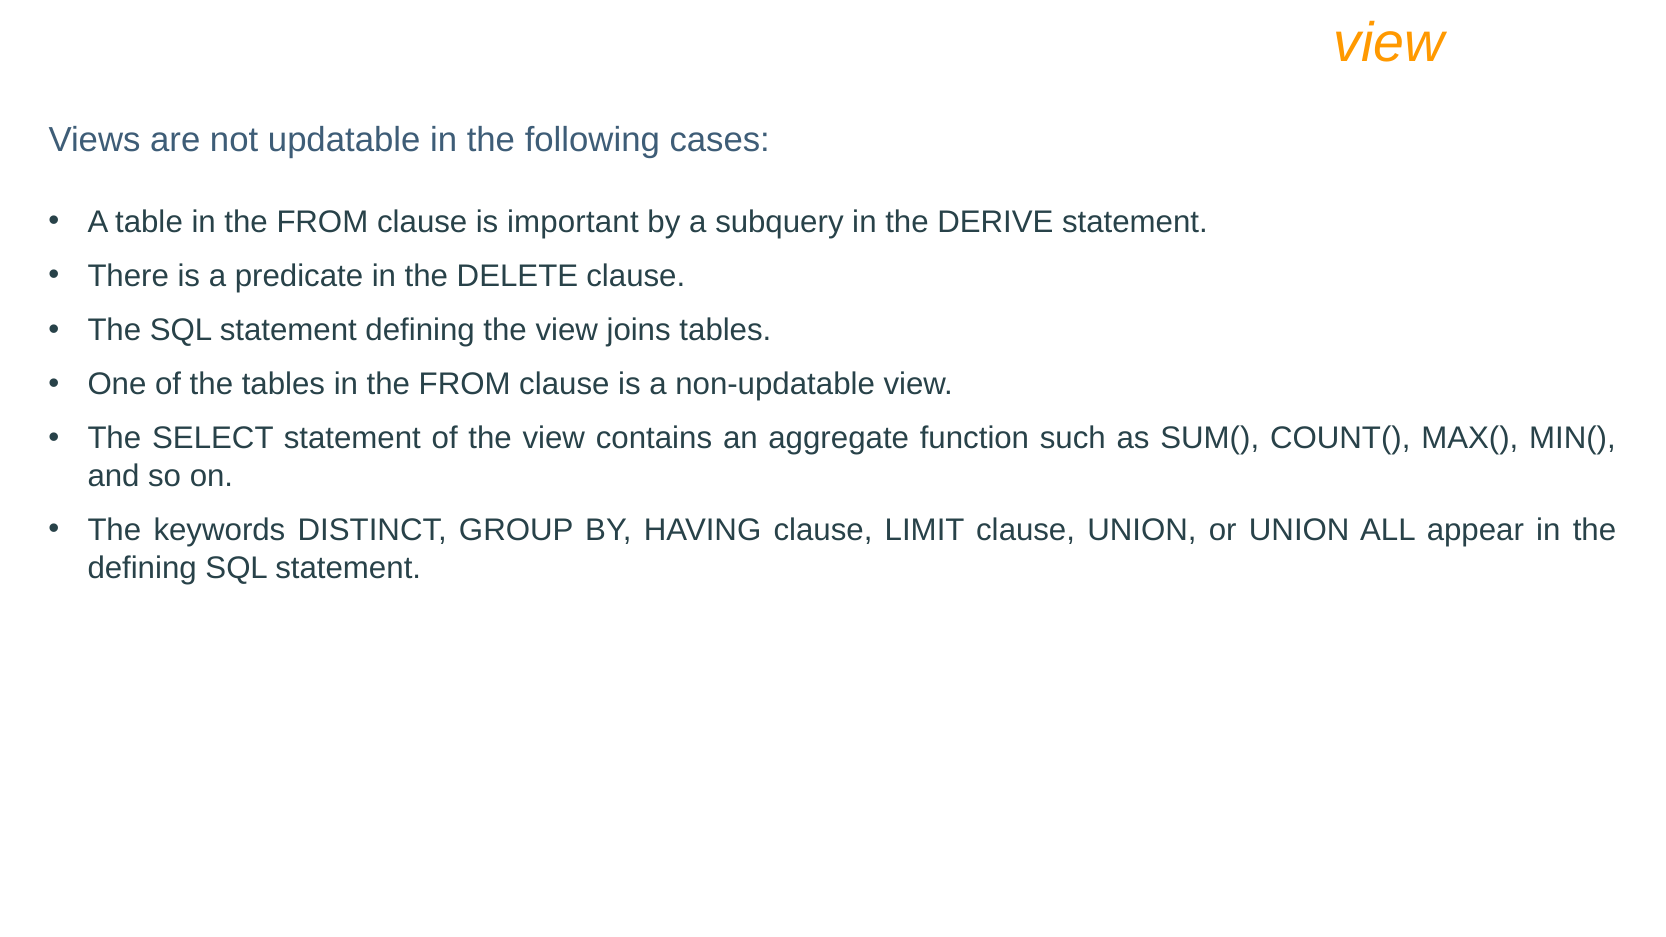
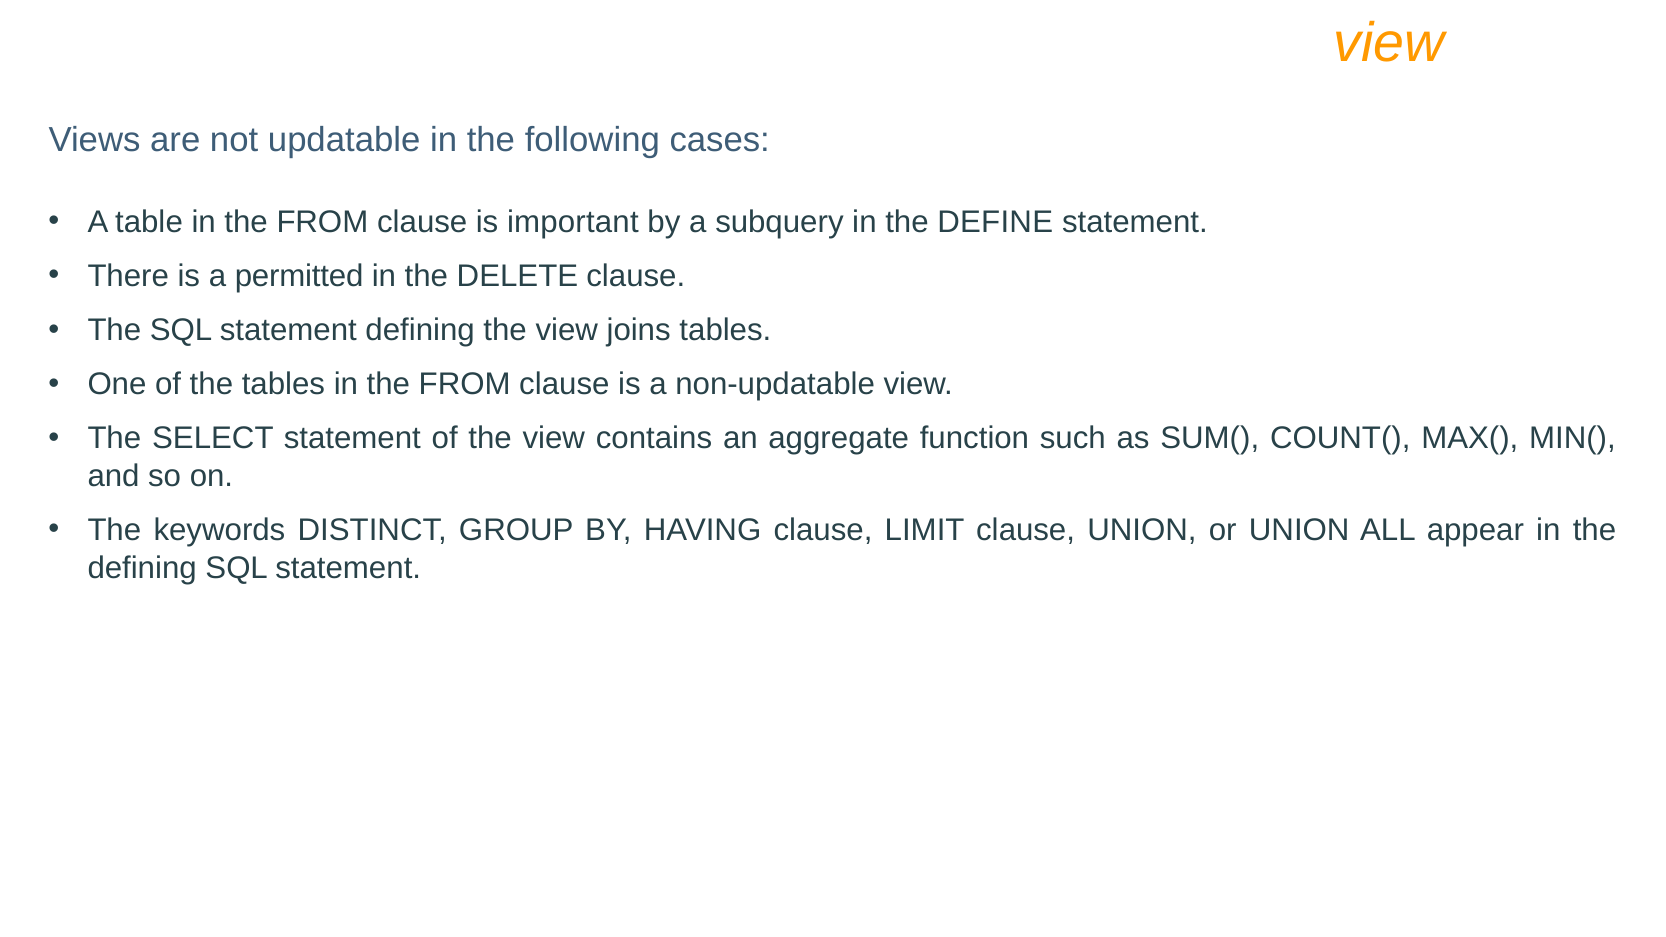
DERIVE: DERIVE -> DEFINE
predicate: predicate -> permitted
